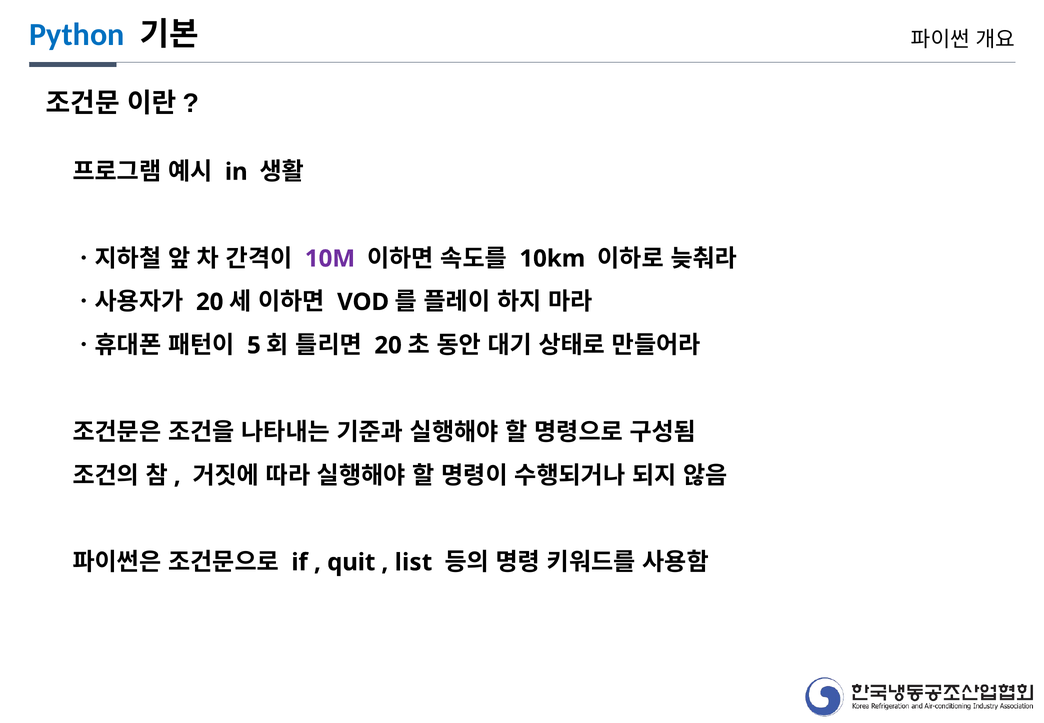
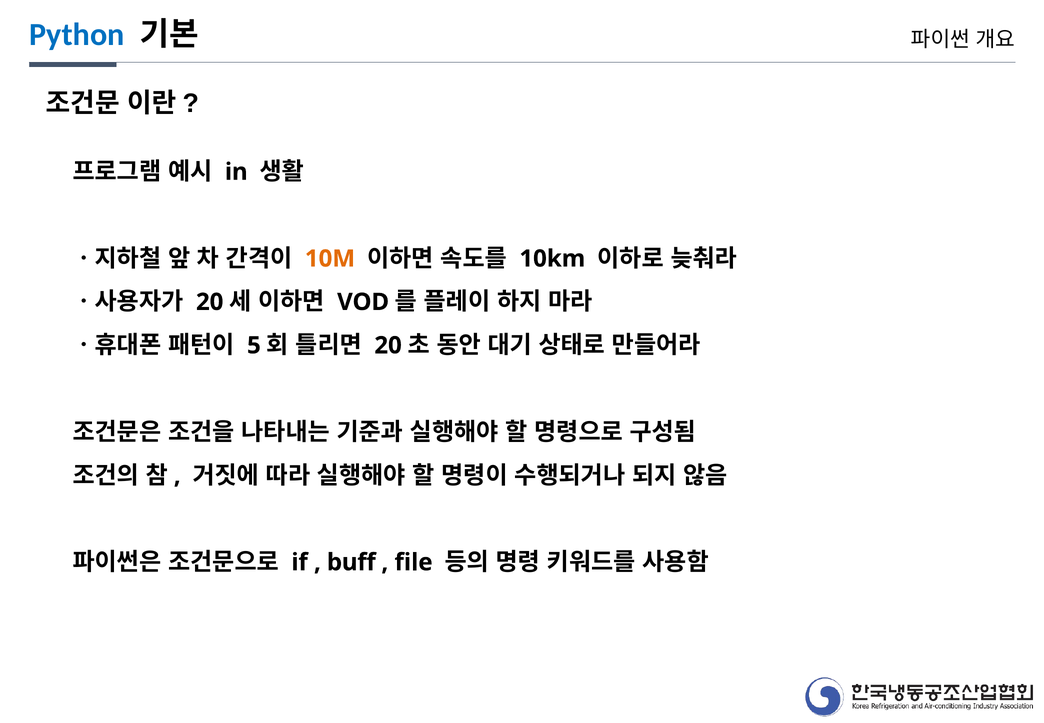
10M colour: purple -> orange
quit: quit -> buff
list: list -> file
